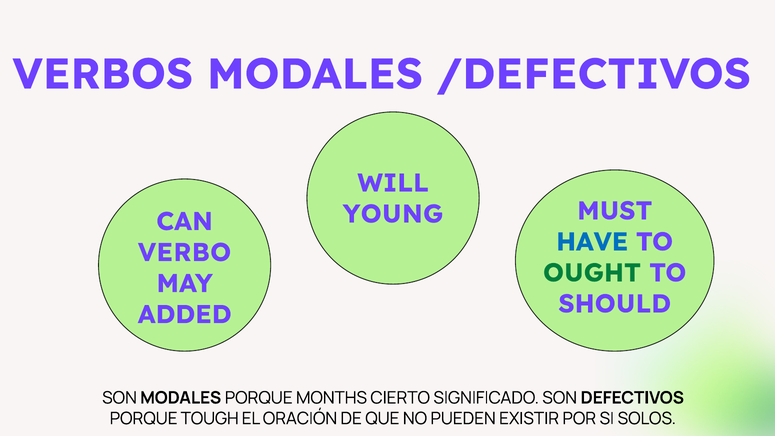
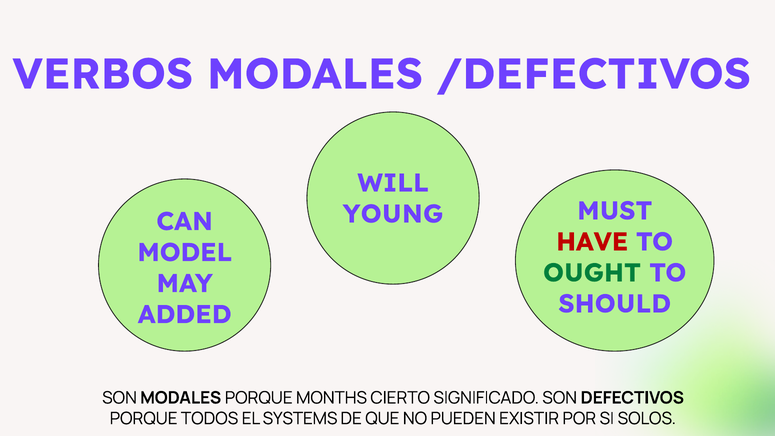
HAVE colour: blue -> red
VERBO: VERBO -> MODEL
TOUGH: TOUGH -> TODOS
ORACIÓN: ORACIÓN -> SYSTEMS
